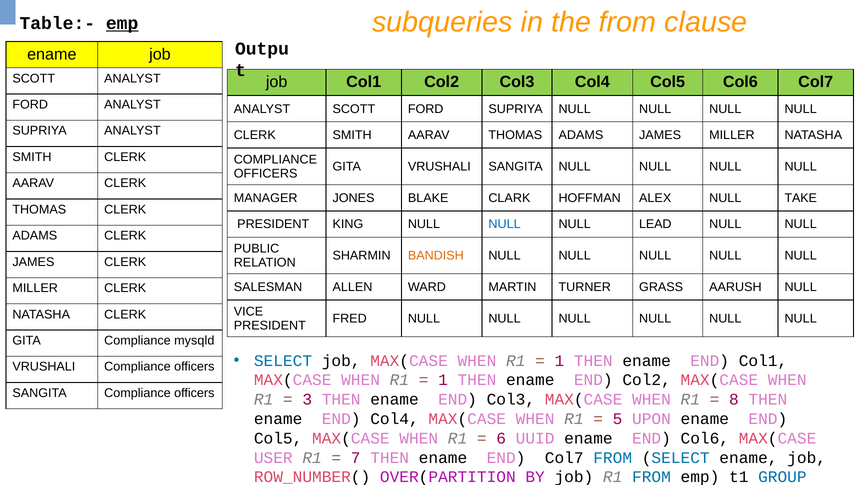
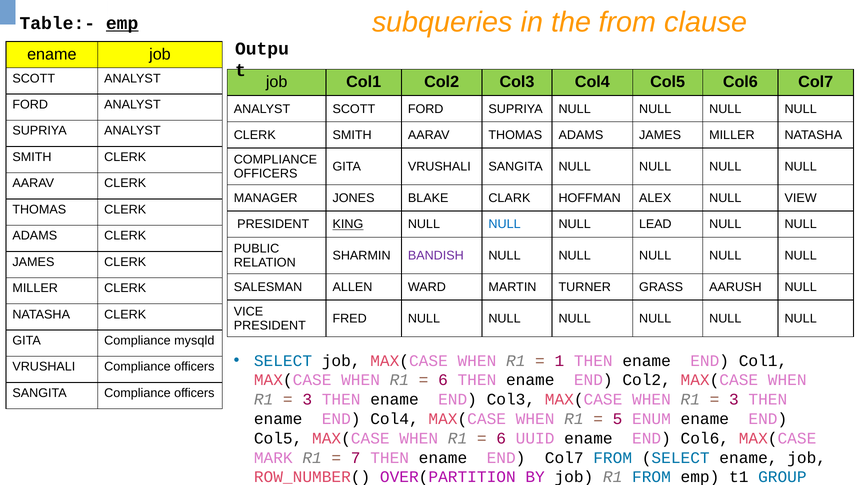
TAKE: TAKE -> VIEW
KING underline: none -> present
BANDISH colour: orange -> purple
1 at (443, 380): 1 -> 6
8 at (734, 399): 8 -> 3
UPON: UPON -> ENUM
USER: USER -> MARK
